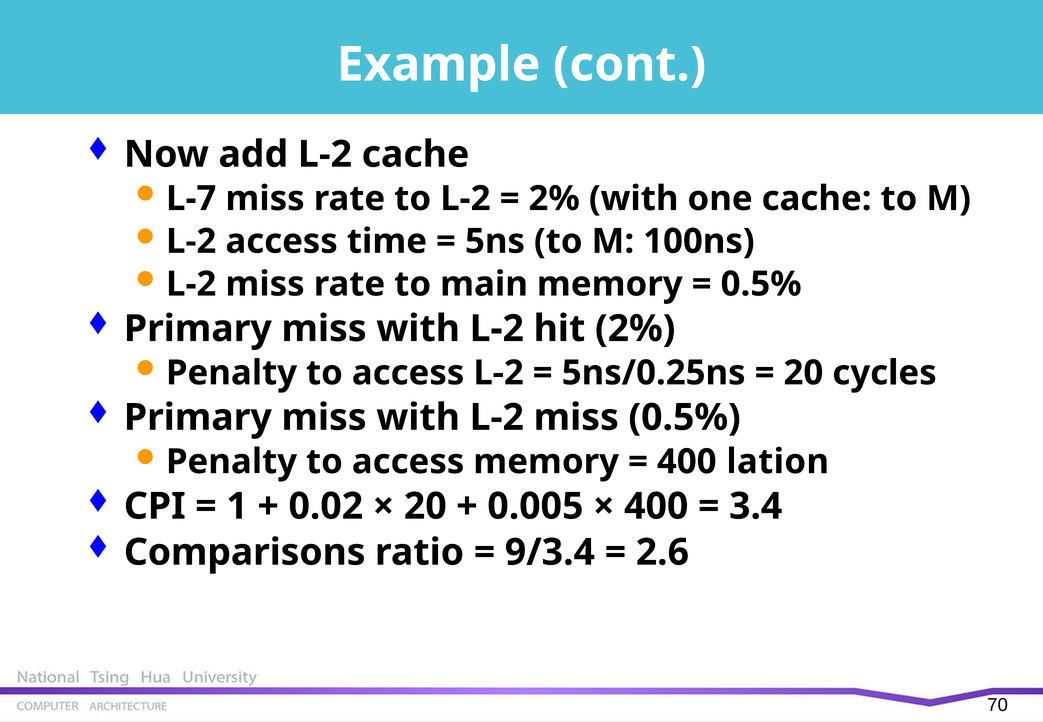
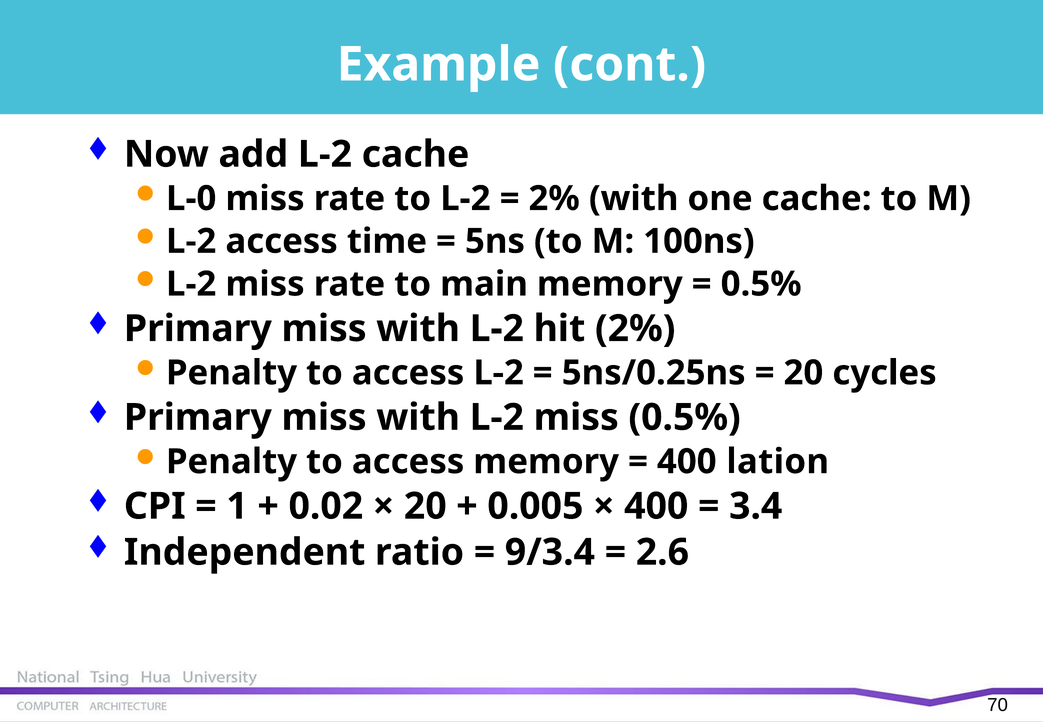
L-7: L-7 -> L-0
Comparisons: Comparisons -> Independent
